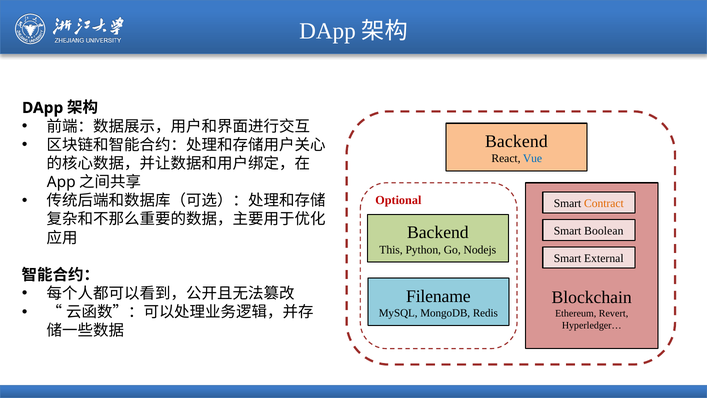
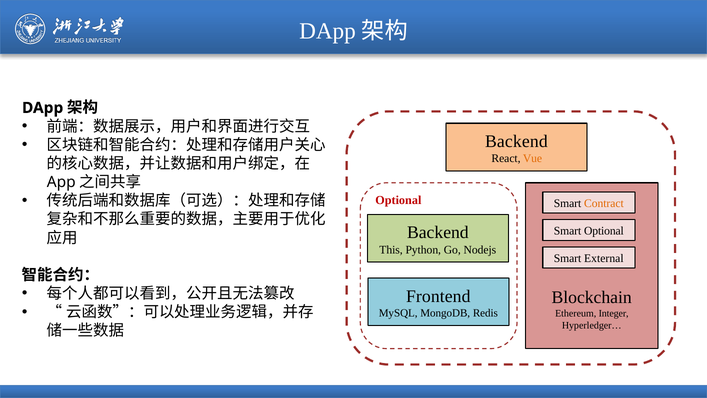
Vue colour: blue -> orange
Smart Boolean: Boolean -> Optional
Filename: Filename -> Frontend
Revert: Revert -> Integer
